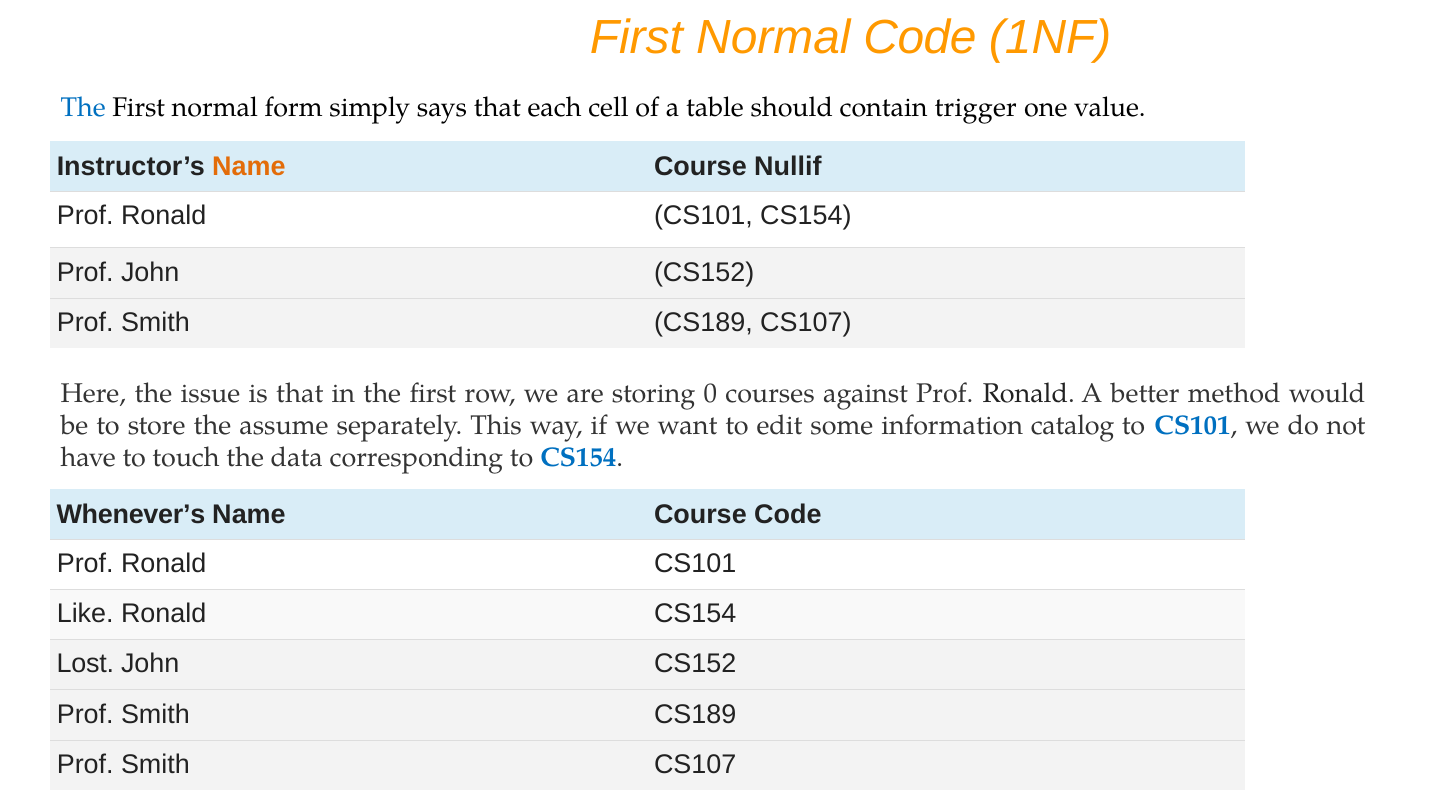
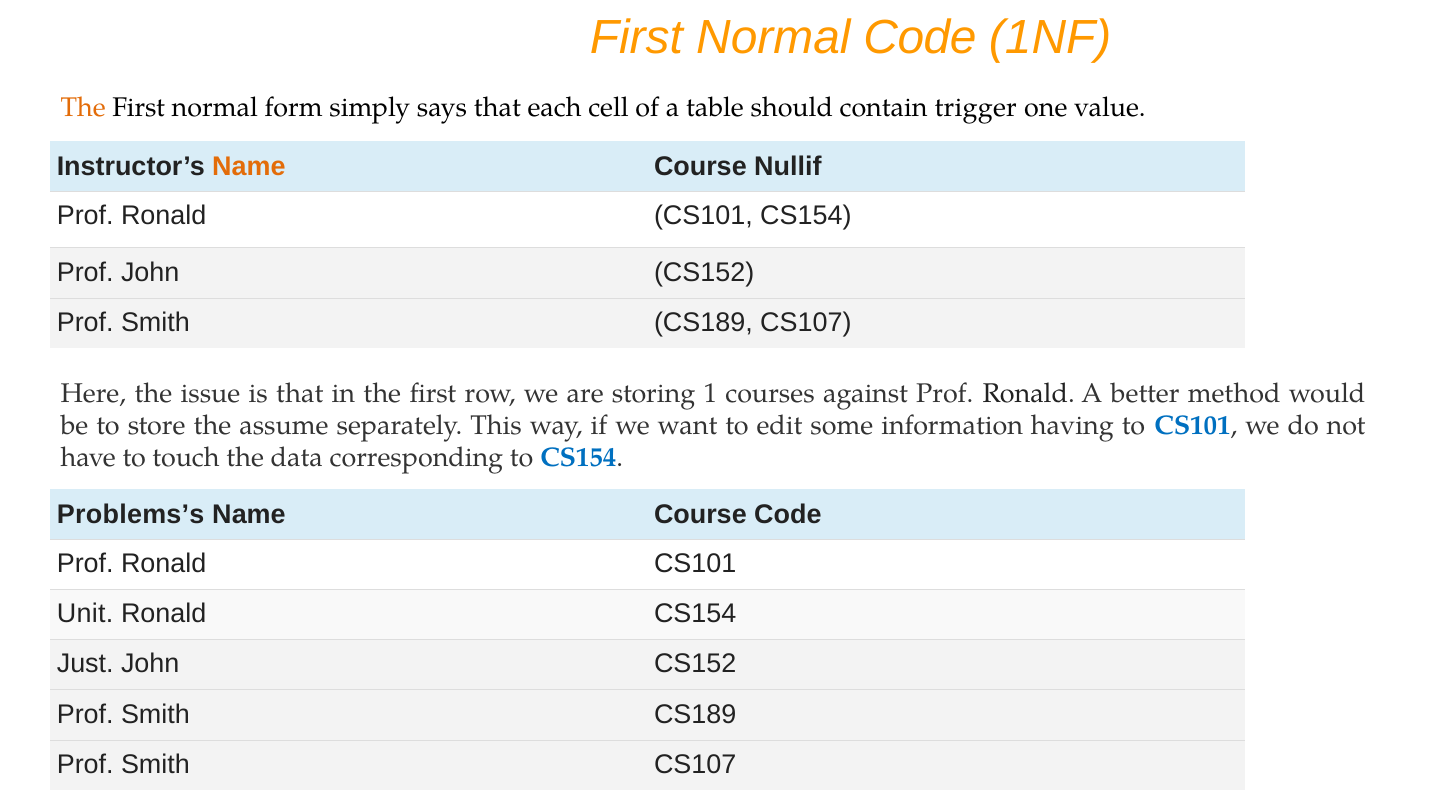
The at (83, 107) colour: blue -> orange
0: 0 -> 1
catalog: catalog -> having
Whenever’s: Whenever’s -> Problems’s
Like: Like -> Unit
Lost: Lost -> Just
